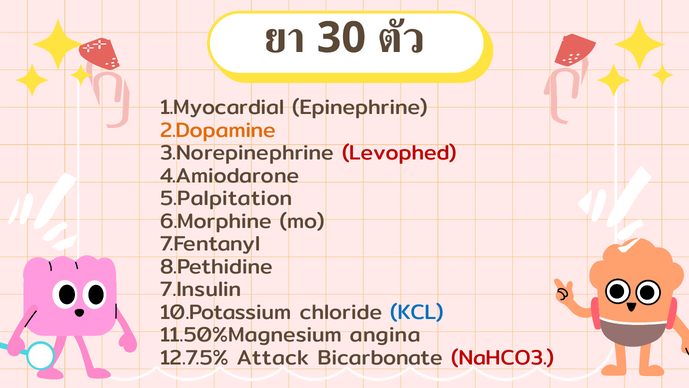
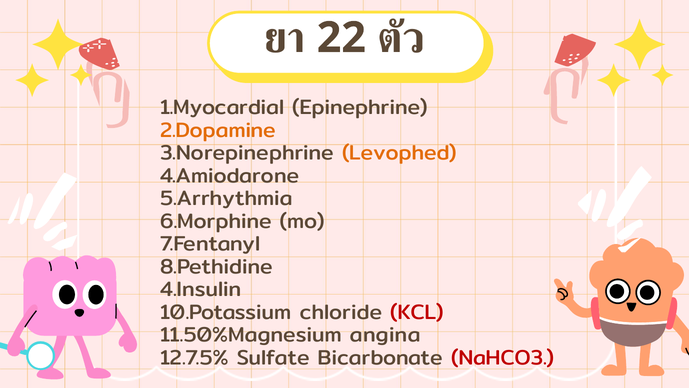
30: 30 -> 22
Levophed colour: red -> orange
5.Palpitation: 5.Palpitation -> 5.Arrhythmia
7.Insulin: 7.Insulin -> 4.Insulin
KCL colour: blue -> red
Attack: Attack -> Sulfate
